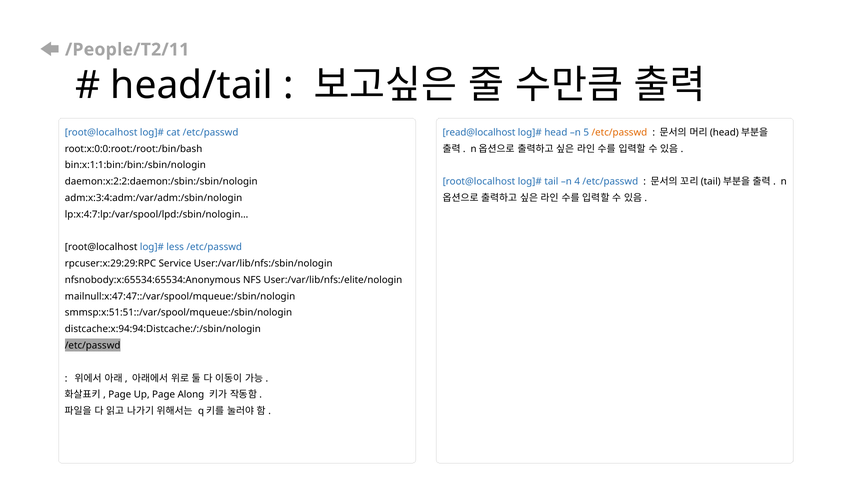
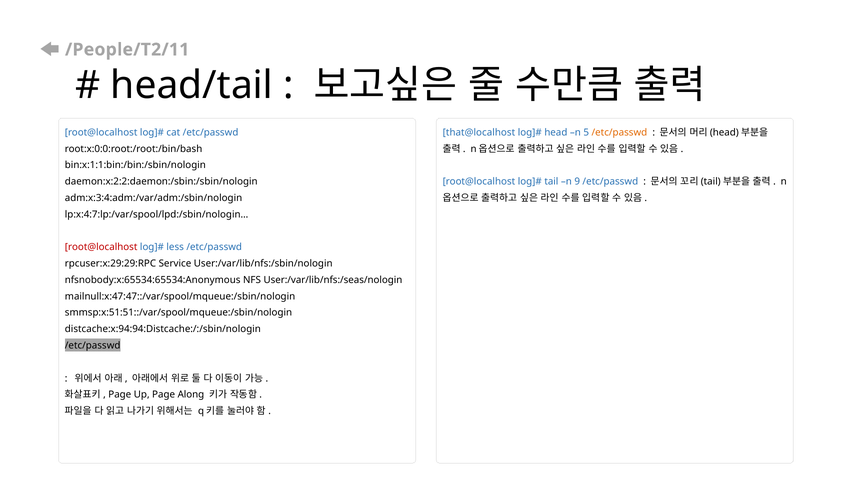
read@localhost: read@localhost -> that@localhost
4: 4 -> 9
root@localhost at (101, 247) colour: black -> red
User:/var/lib/nfs:/elite/nologin: User:/var/lib/nfs:/elite/nologin -> User:/var/lib/nfs:/seas/nologin
